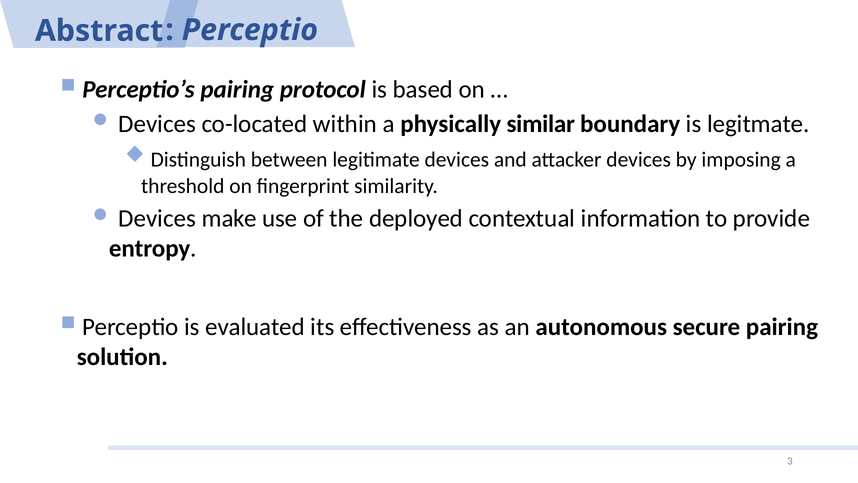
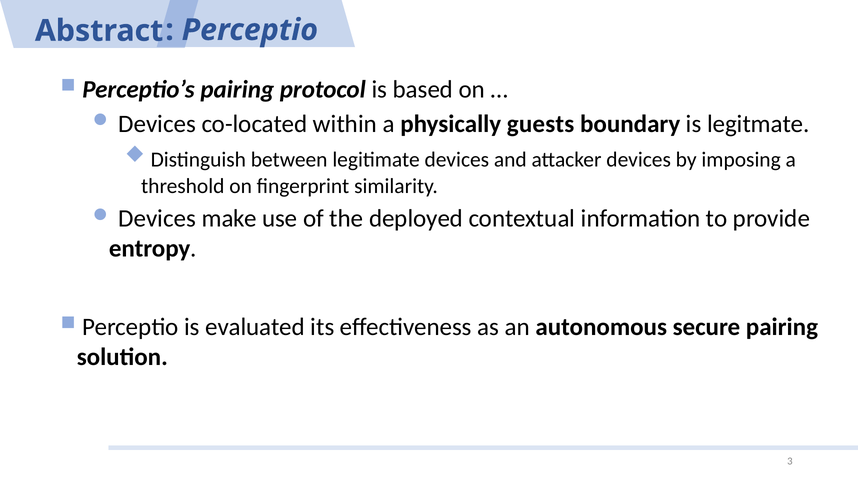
similar: similar -> guests
